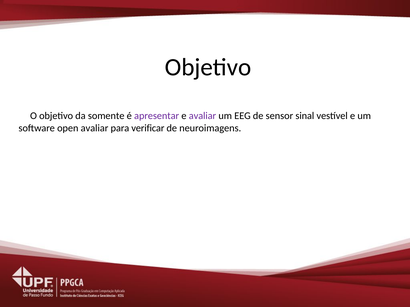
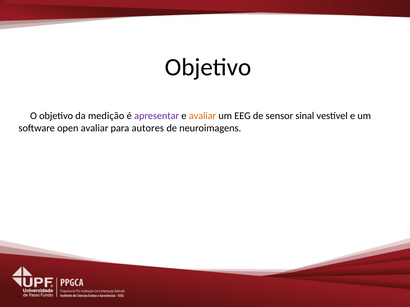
somente: somente -> medição
avaliar at (202, 116) colour: purple -> orange
verificar: verificar -> autores
